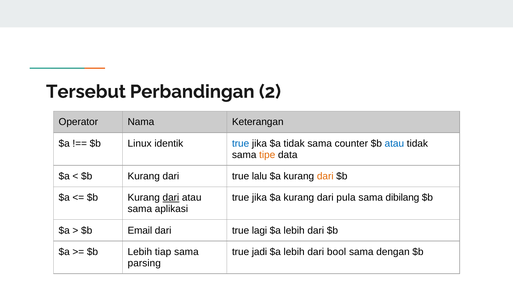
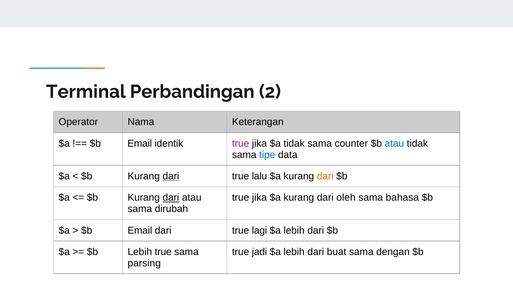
Tersebut: Tersebut -> Terminal
Linux at (140, 143): Linux -> Email
true at (241, 143) colour: blue -> purple
tipe colour: orange -> blue
dari at (171, 176) underline: none -> present
pula: pula -> oleh
dibilang: dibilang -> bahasa
aplikasi: aplikasi -> dirubah
Lebih tiap: tiap -> true
bool: bool -> buat
